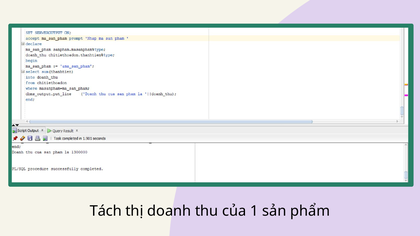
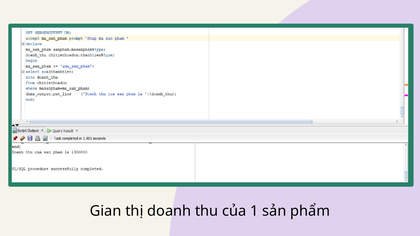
Tách: Tách -> Gian
